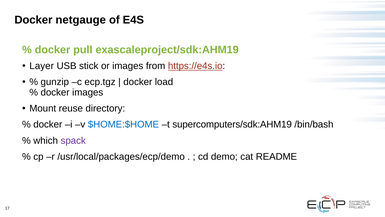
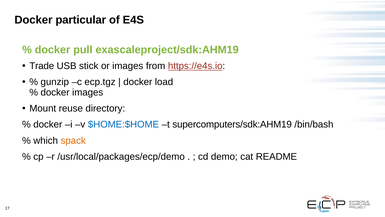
netgauge: netgauge -> particular
Layer: Layer -> Trade
spack colour: purple -> orange
